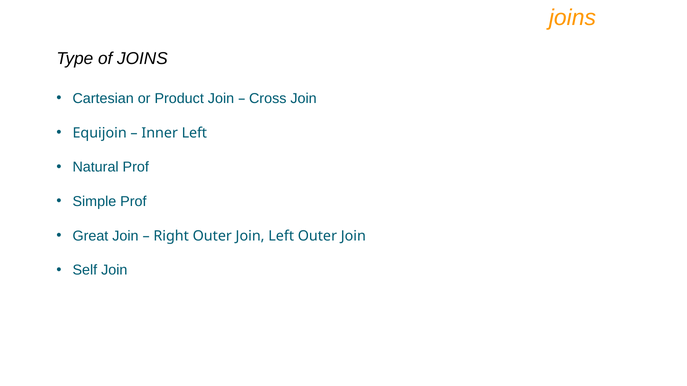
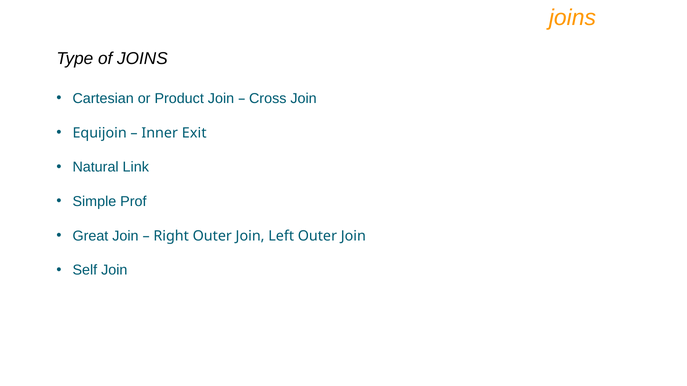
Inner Left: Left -> Exit
Natural Prof: Prof -> Link
